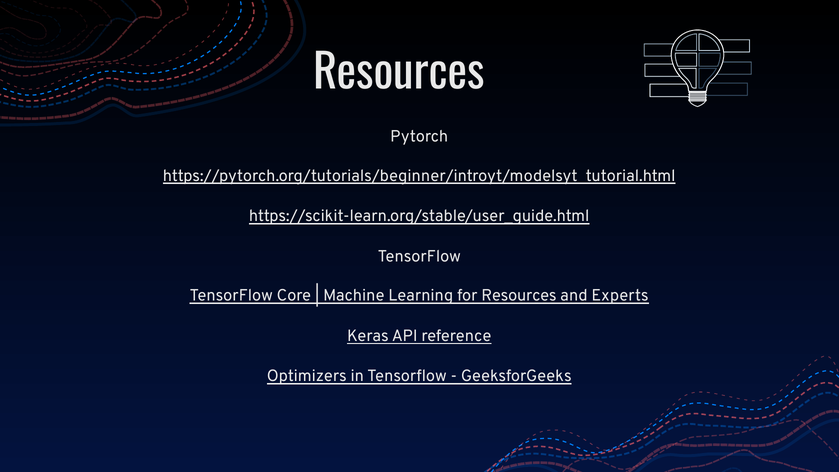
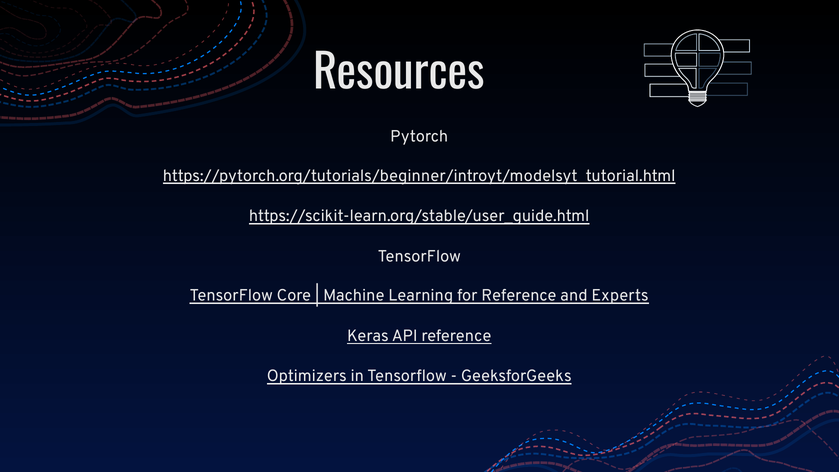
for Resources: Resources -> Reference
